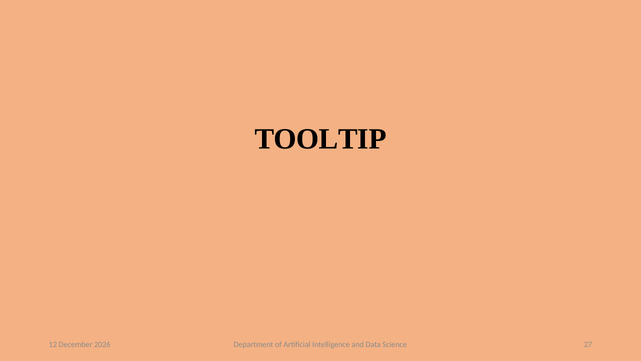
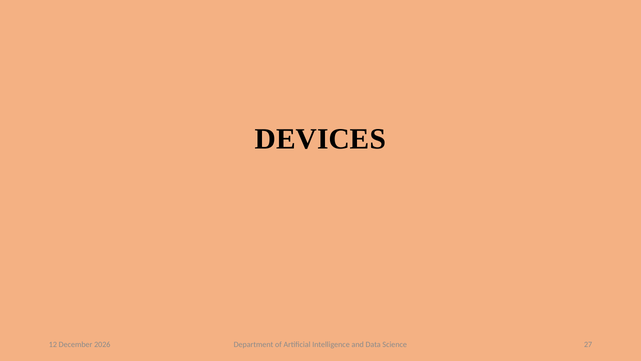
TOOLTIP: TOOLTIP -> DEVICES
